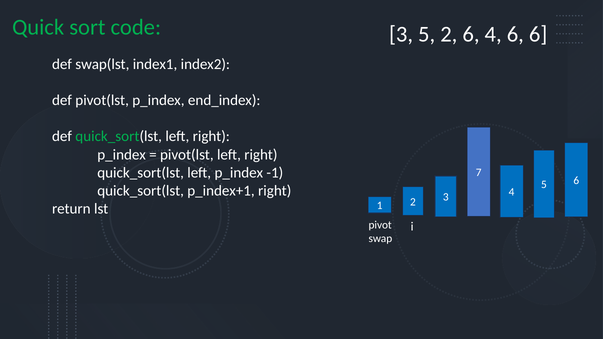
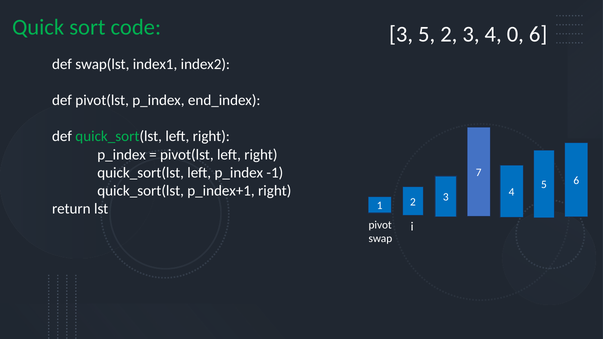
2 6: 6 -> 3
4 6: 6 -> 0
